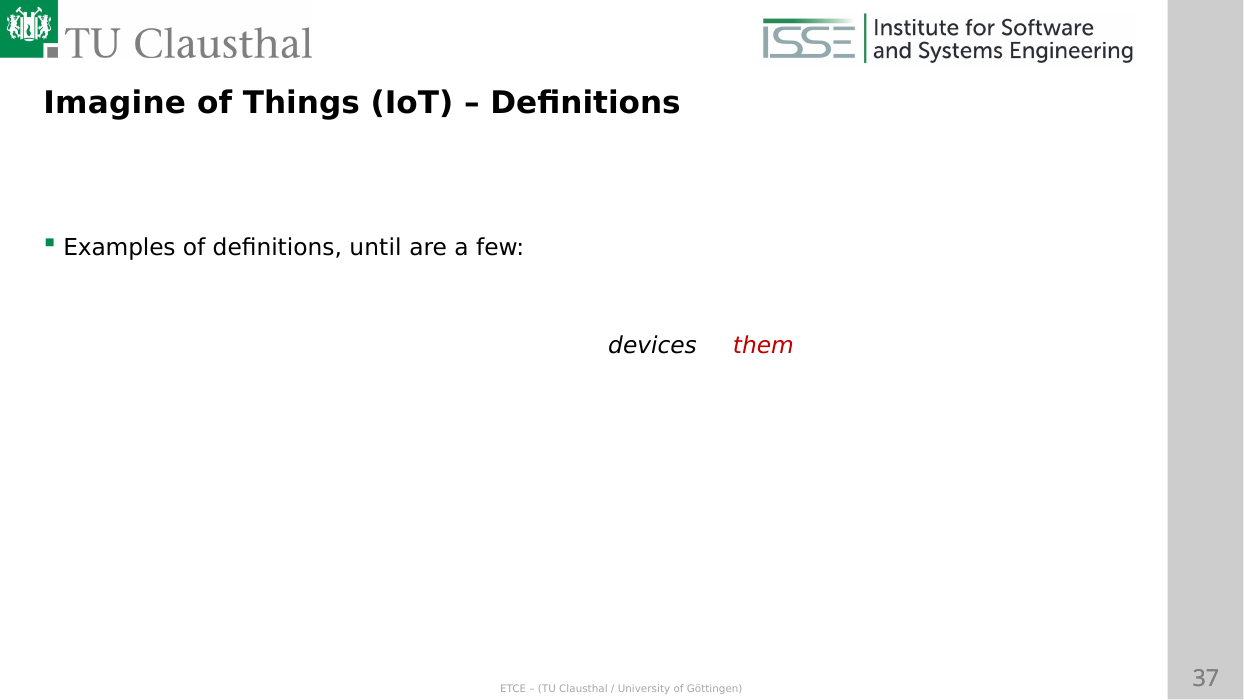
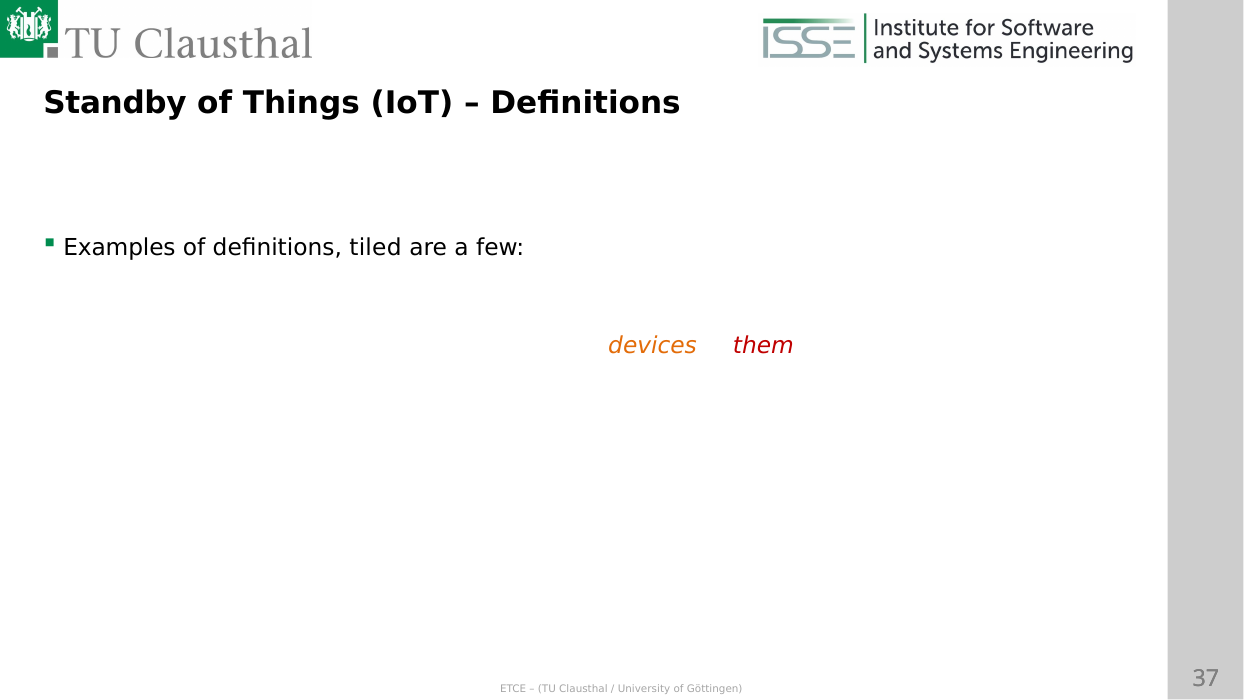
Imagine: Imagine -> Standby
until: until -> tiled
devices colour: black -> orange
